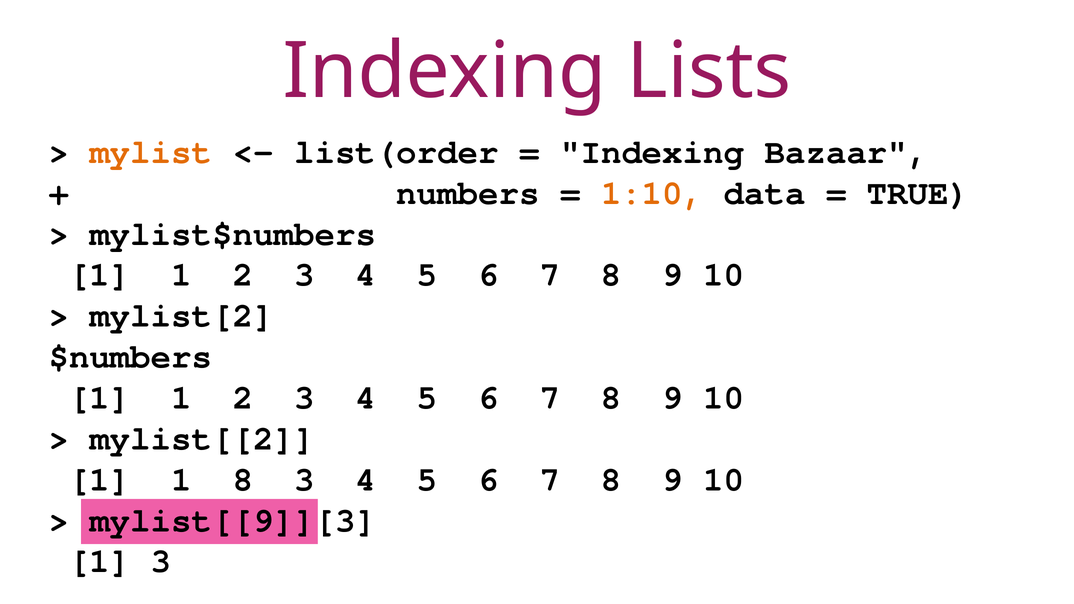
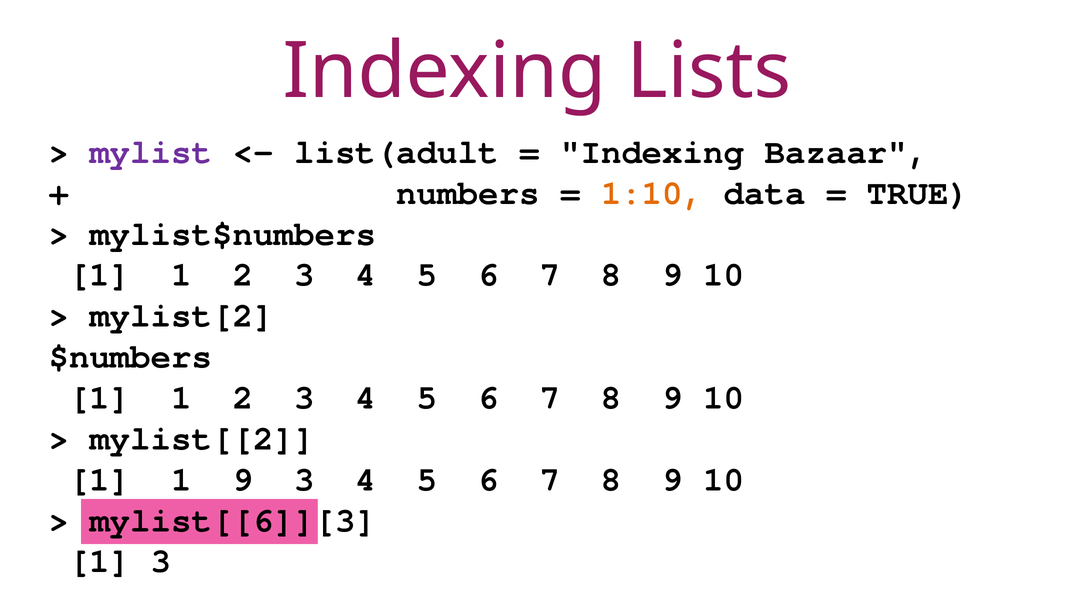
mylist colour: orange -> purple
list(order: list(order -> list(adult
1 8: 8 -> 9
mylist[[9]][3: mylist[[9]][3 -> mylist[[6]][3
